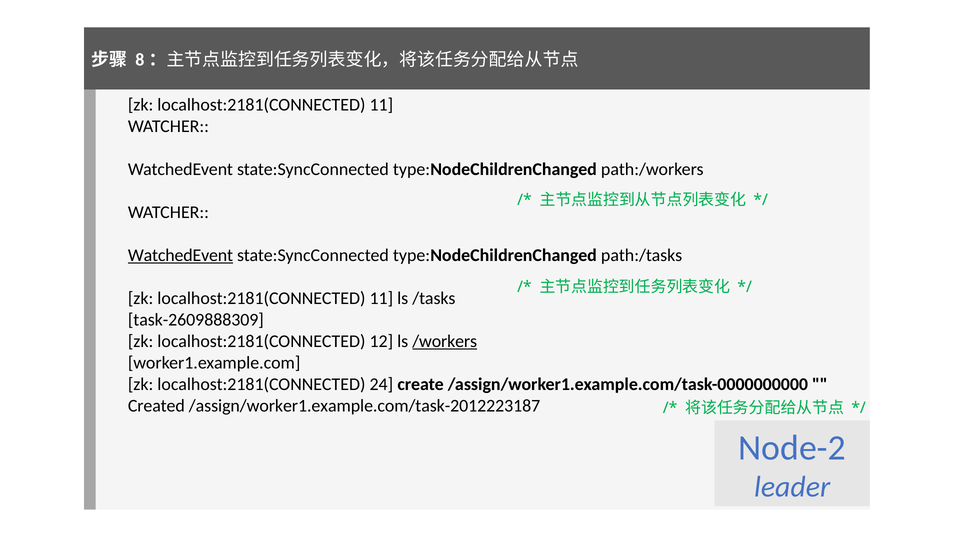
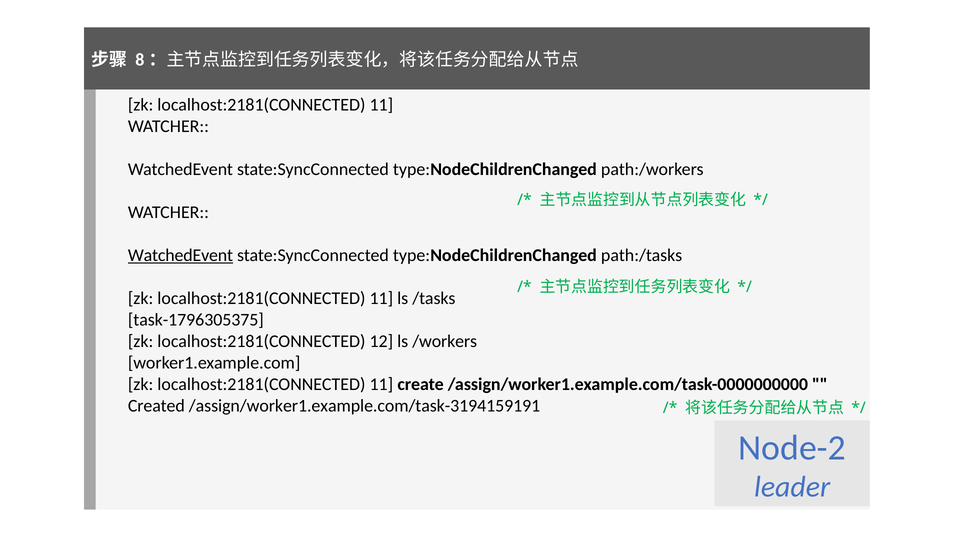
task-2609888309: task-2609888309 -> task-1796305375
/workers underline: present -> none
24 at (381, 384): 24 -> 11
/assign/worker1.example.com/task-2012223187: /assign/worker1.example.com/task-2012223187 -> /assign/worker1.example.com/task-3194159191
